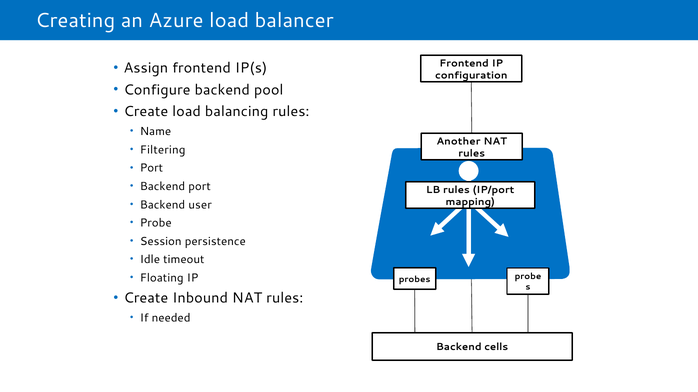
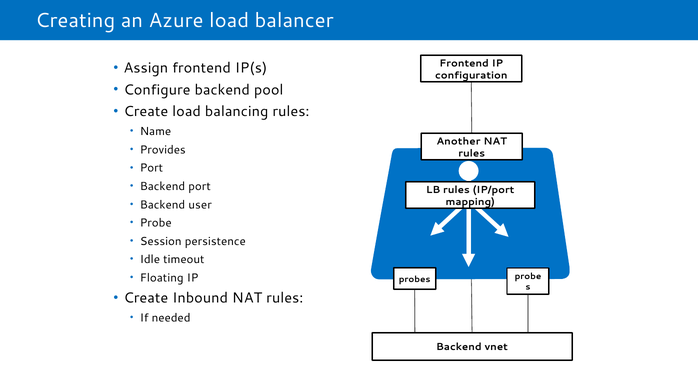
Filtering: Filtering -> Provides
cells: cells -> vnet
